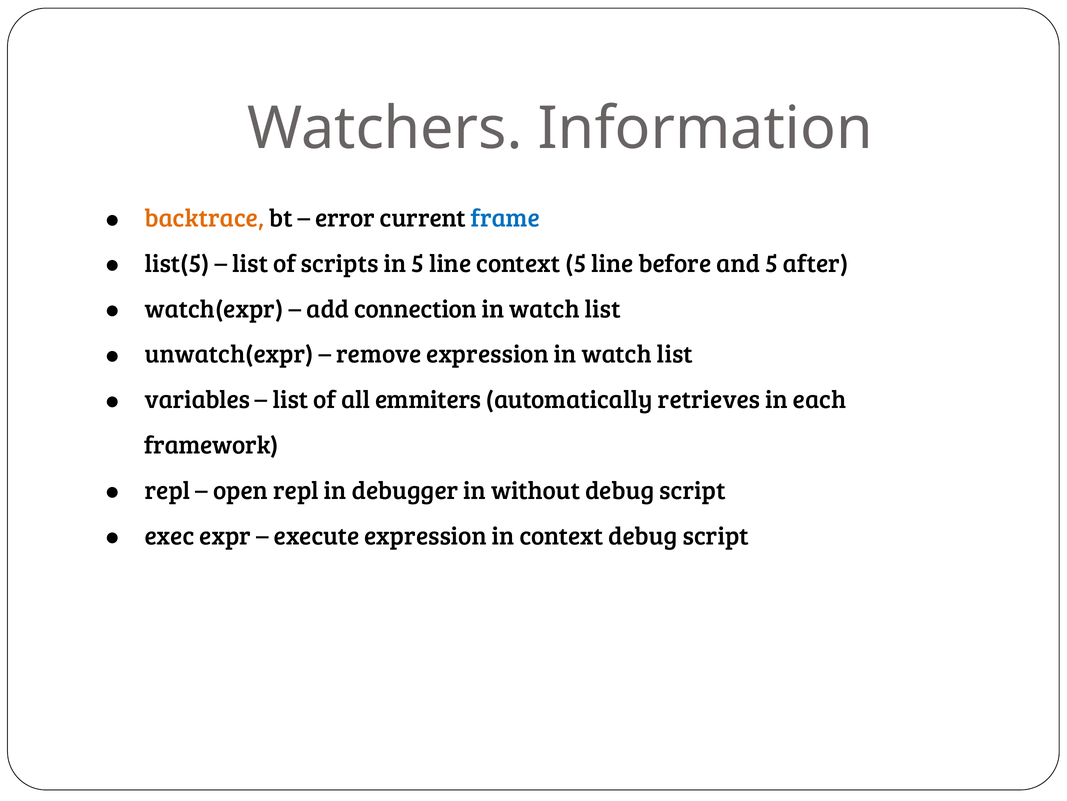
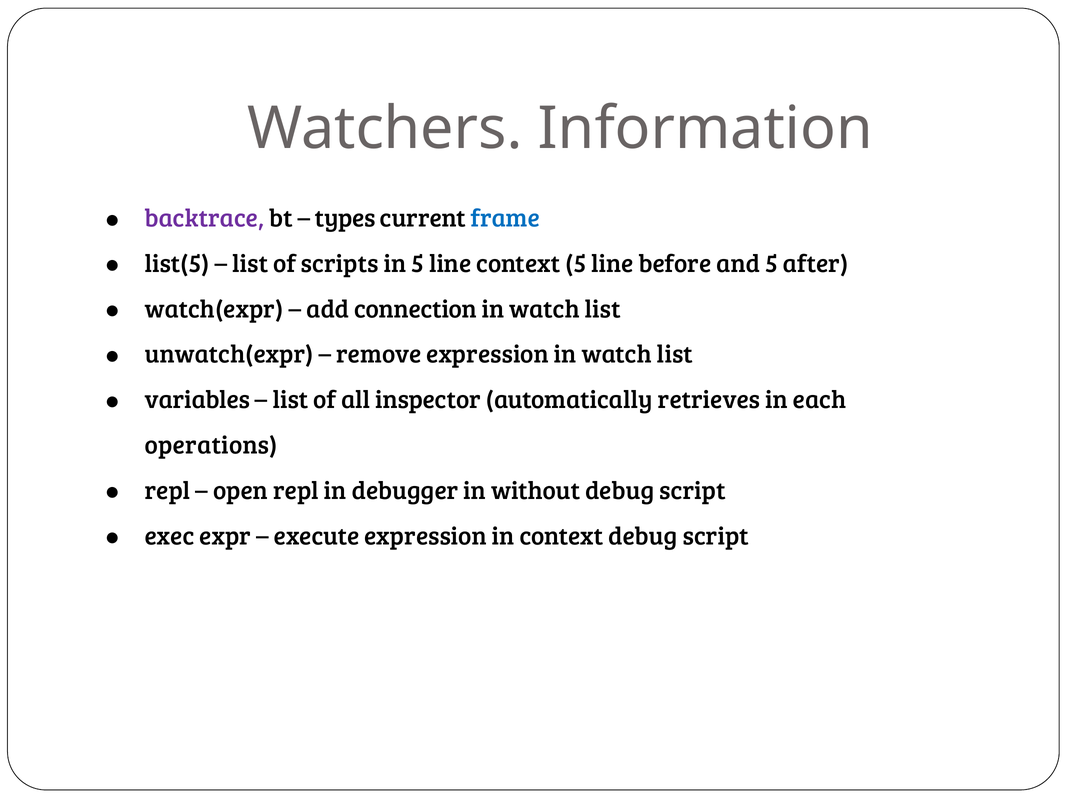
backtrace colour: orange -> purple
error: error -> types
emmiters: emmiters -> inspector
framework: framework -> operations
